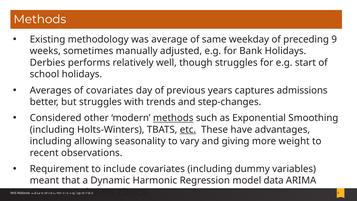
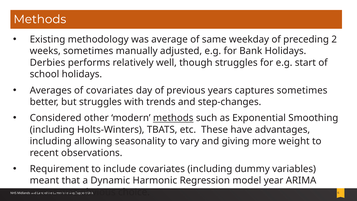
9: 9 -> 2
captures admissions: admissions -> sometimes
etc underline: present -> none
data: data -> year
